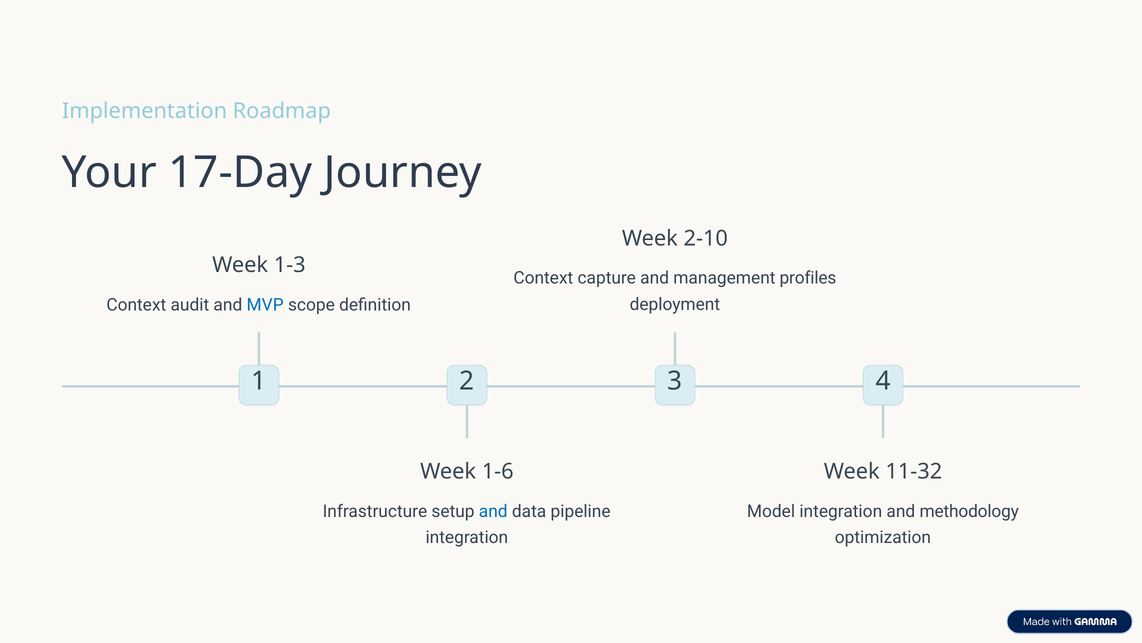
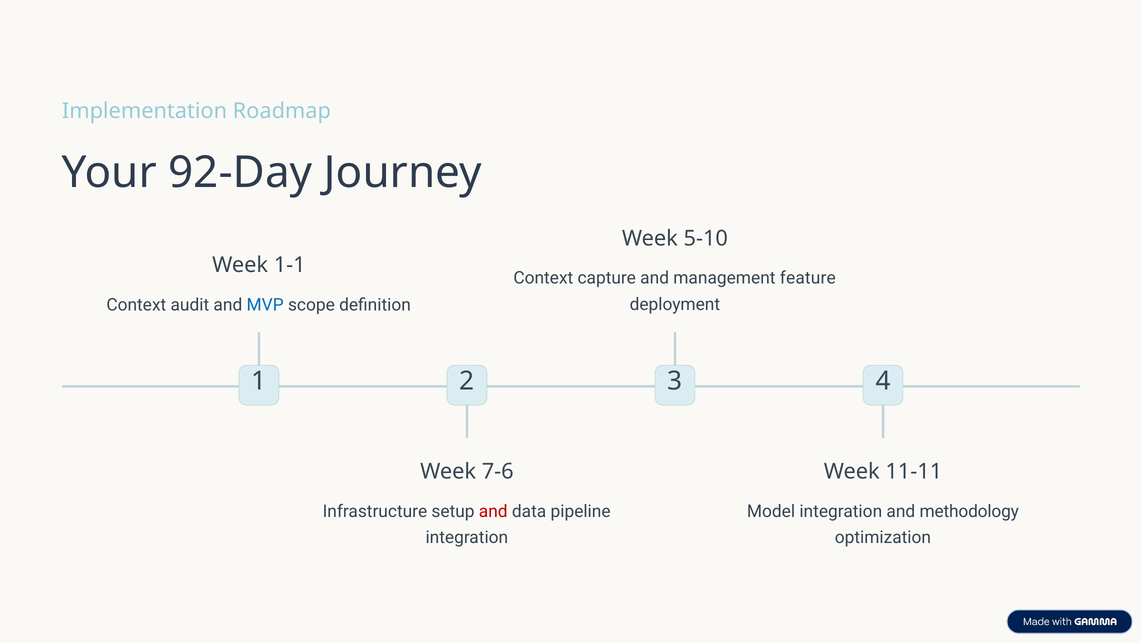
17-Day: 17-Day -> 92-Day
2-10: 2-10 -> 5-10
1-3: 1-3 -> 1-1
profiles: profiles -> feature
1-6: 1-6 -> 7-6
11-32: 11-32 -> 11-11
and at (493, 511) colour: blue -> red
